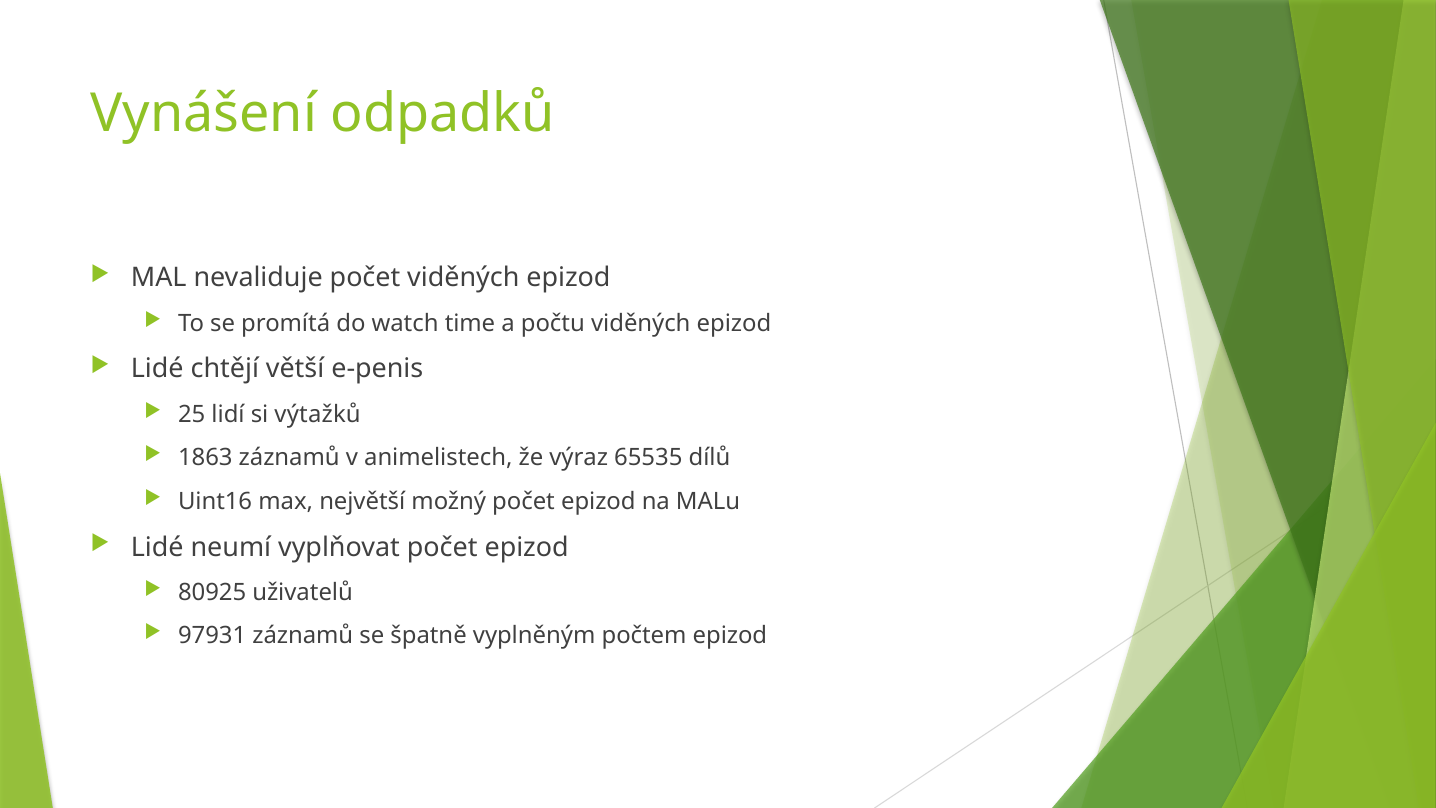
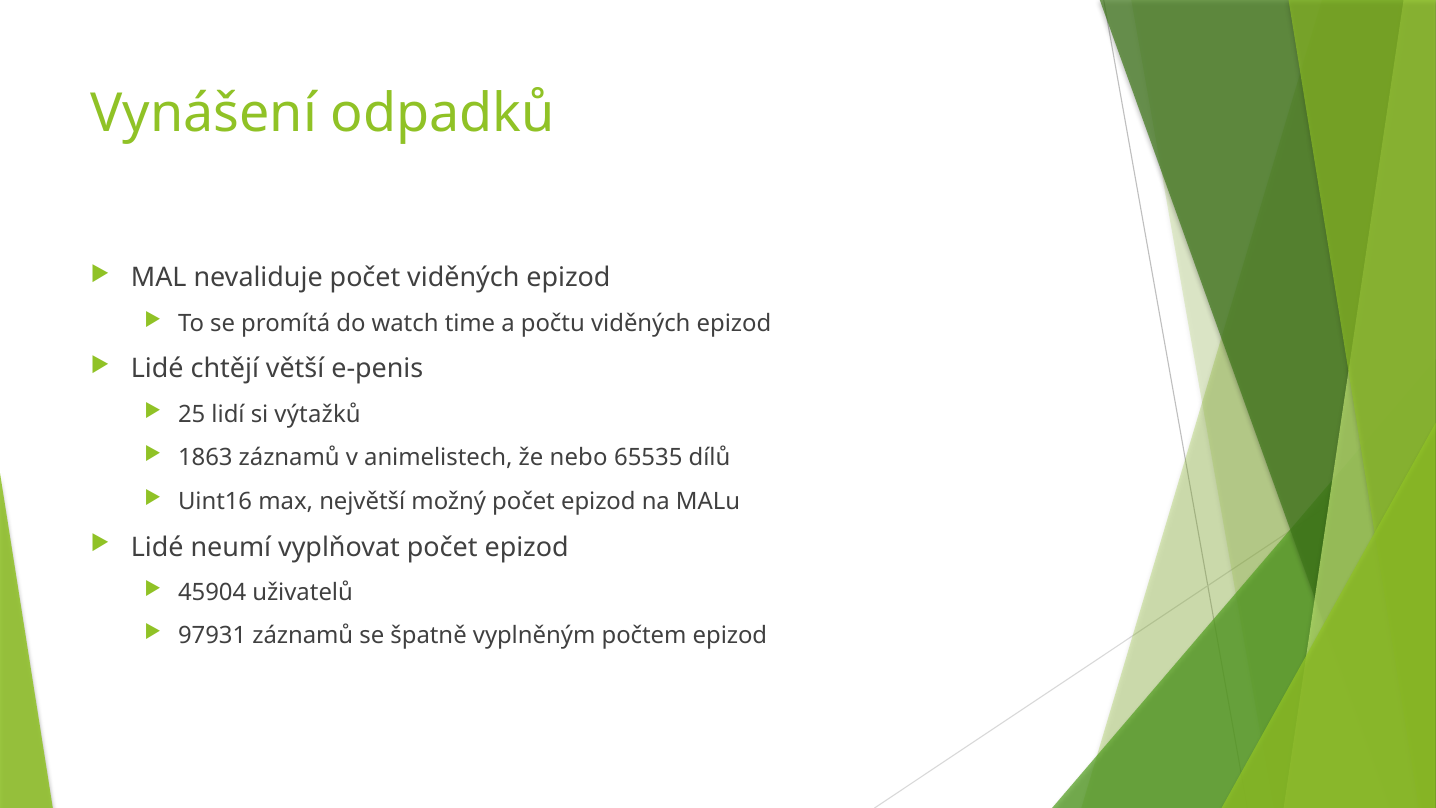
výraz: výraz -> nebo
80925: 80925 -> 45904
